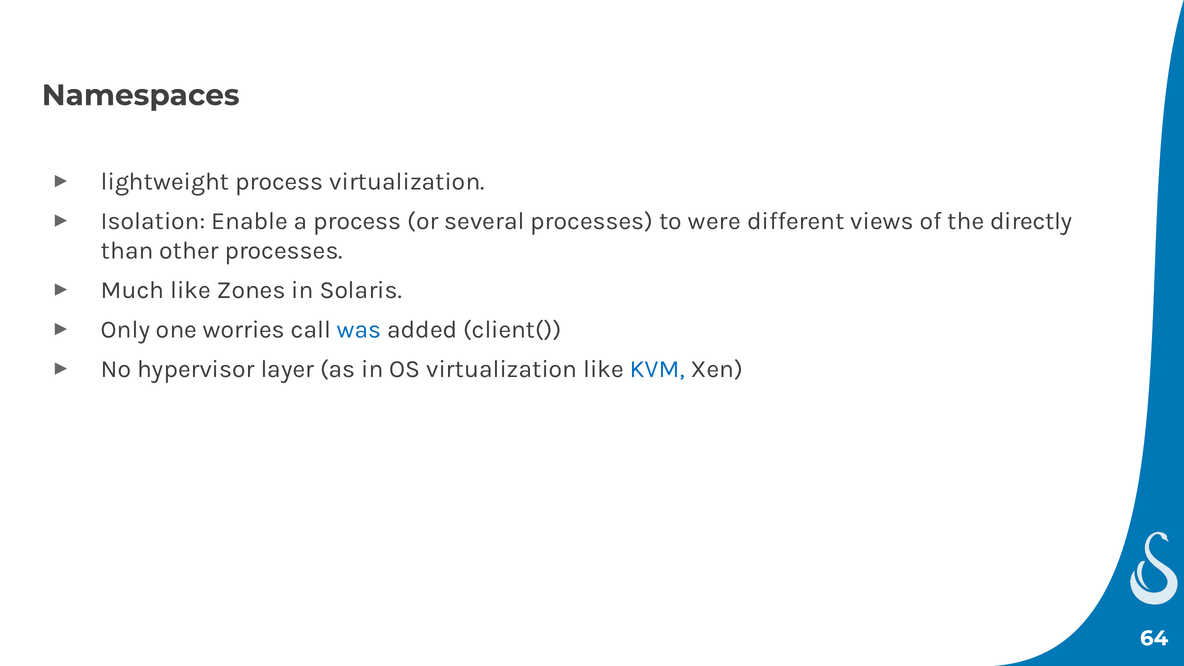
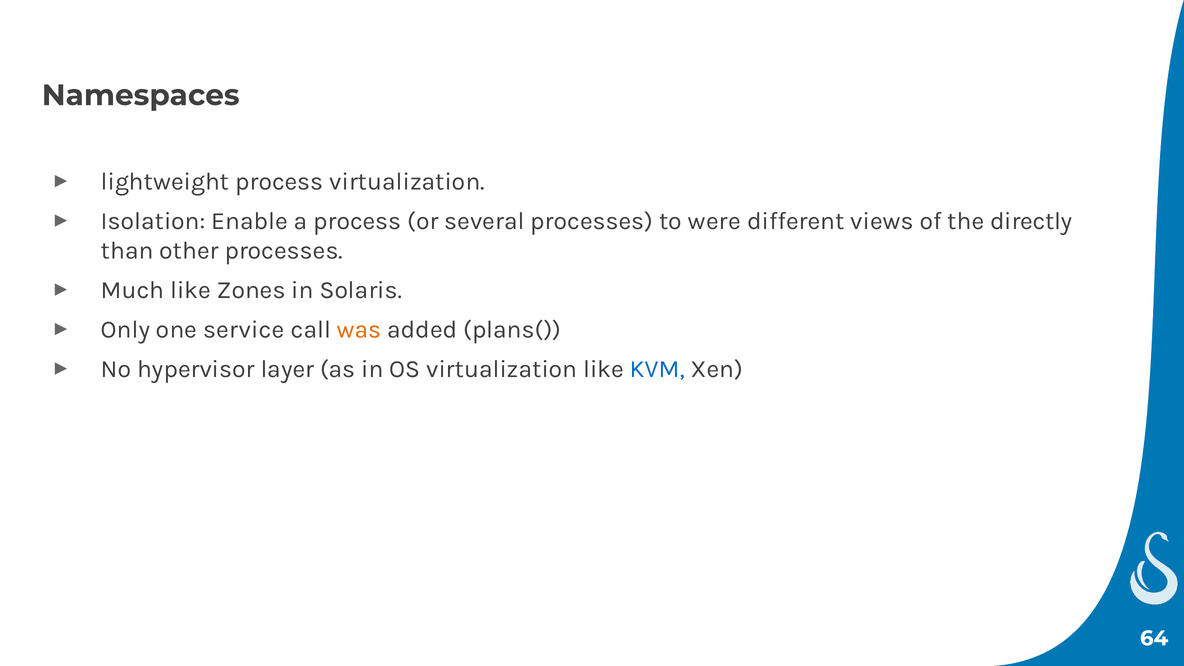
worries: worries -> service
was colour: blue -> orange
client(: client( -> plans(
